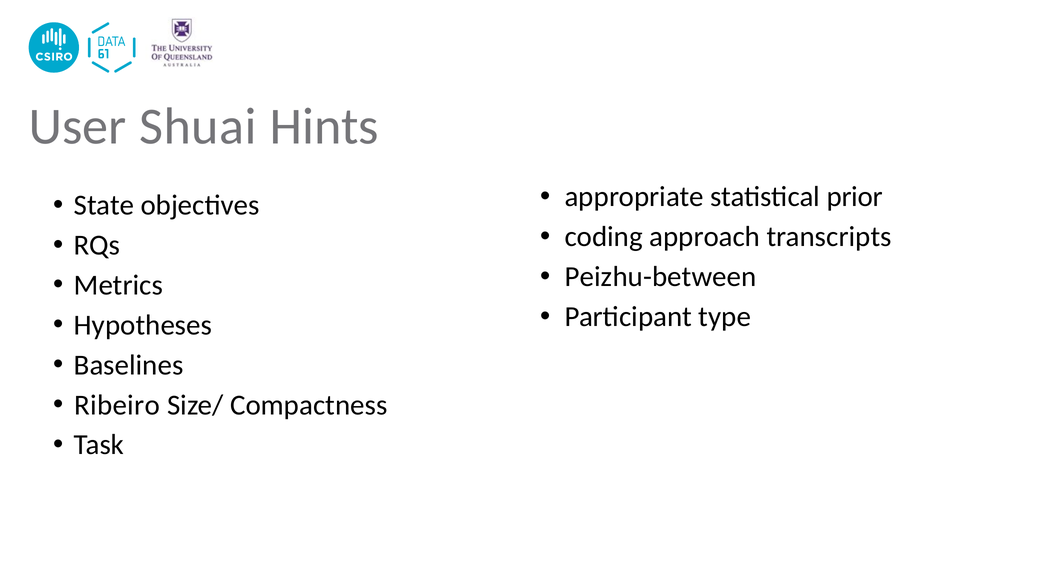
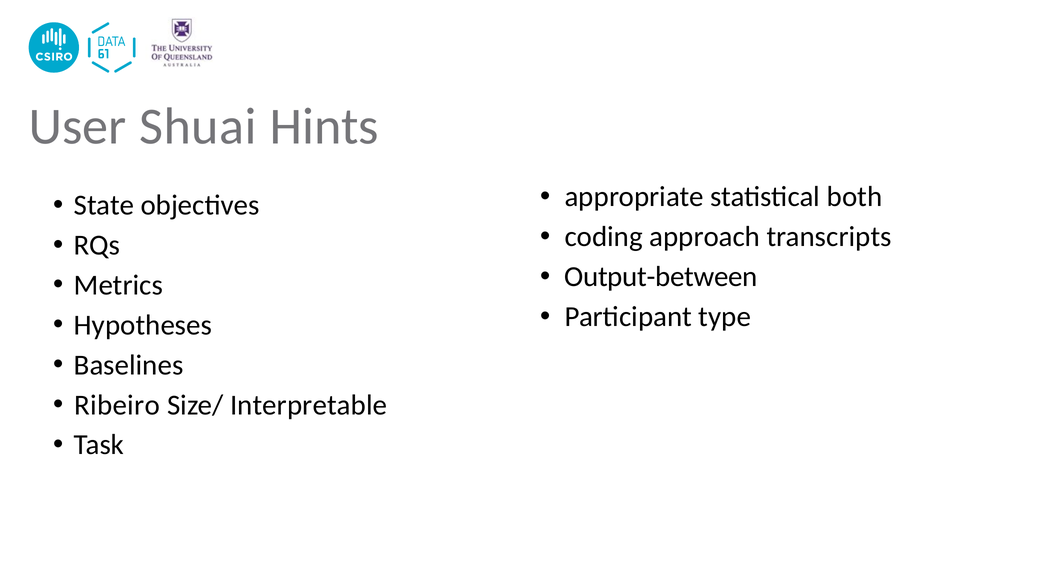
prior: prior -> both
Peizhu-between: Peizhu-between -> Output-between
Compactness: Compactness -> Interpretable
